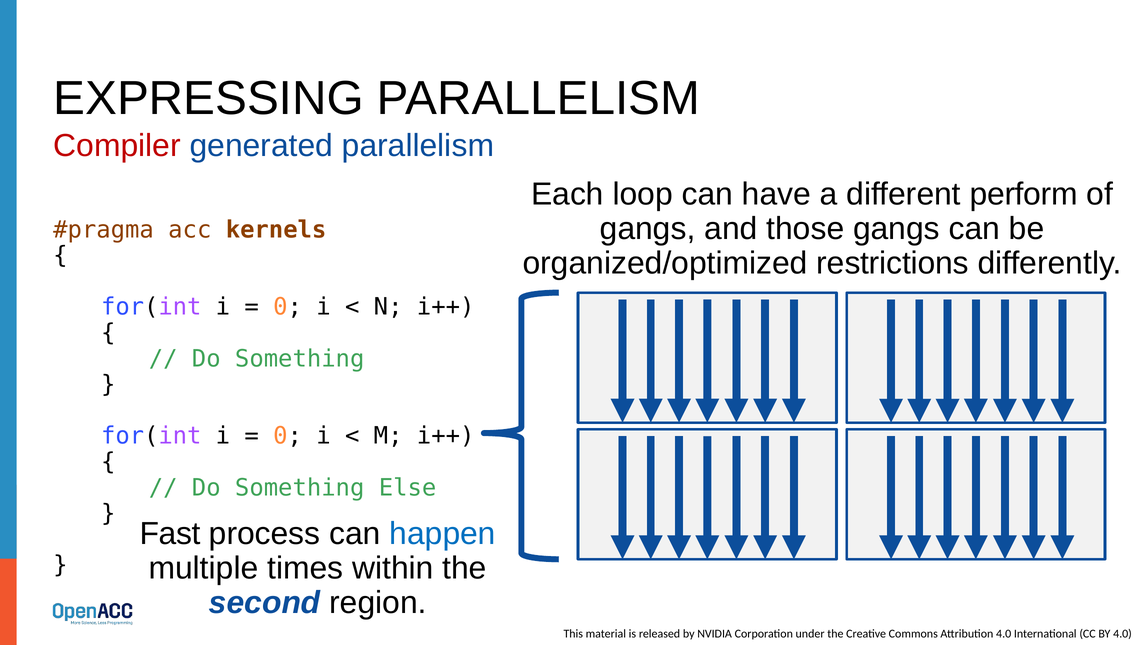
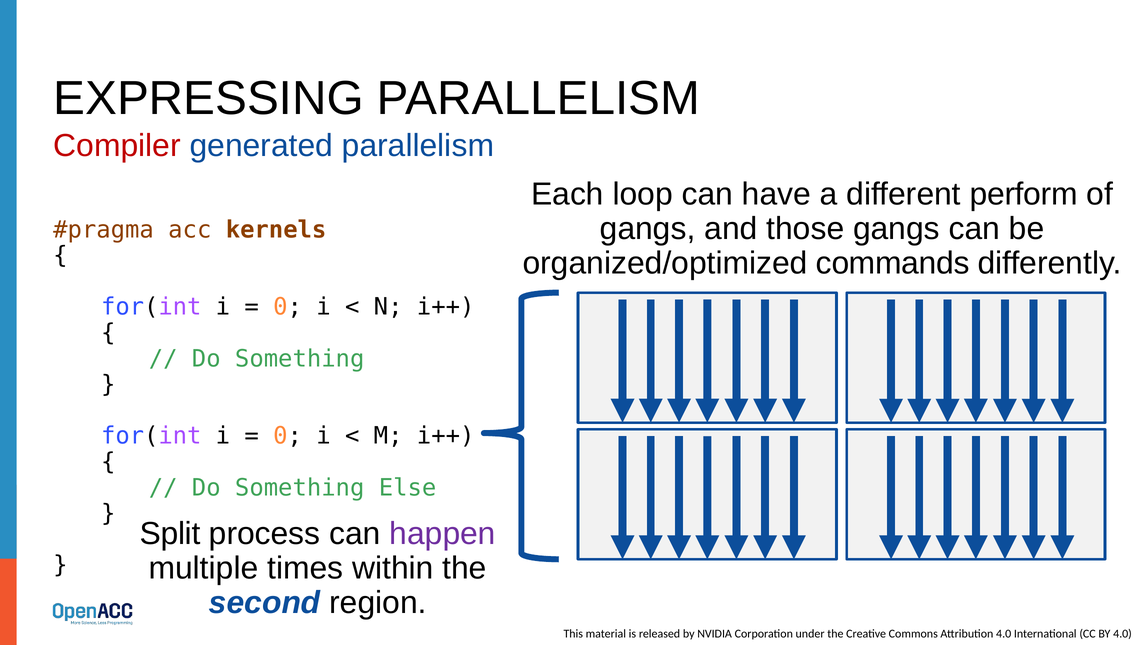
restrictions: restrictions -> commands
Fast: Fast -> Split
happen colour: blue -> purple
